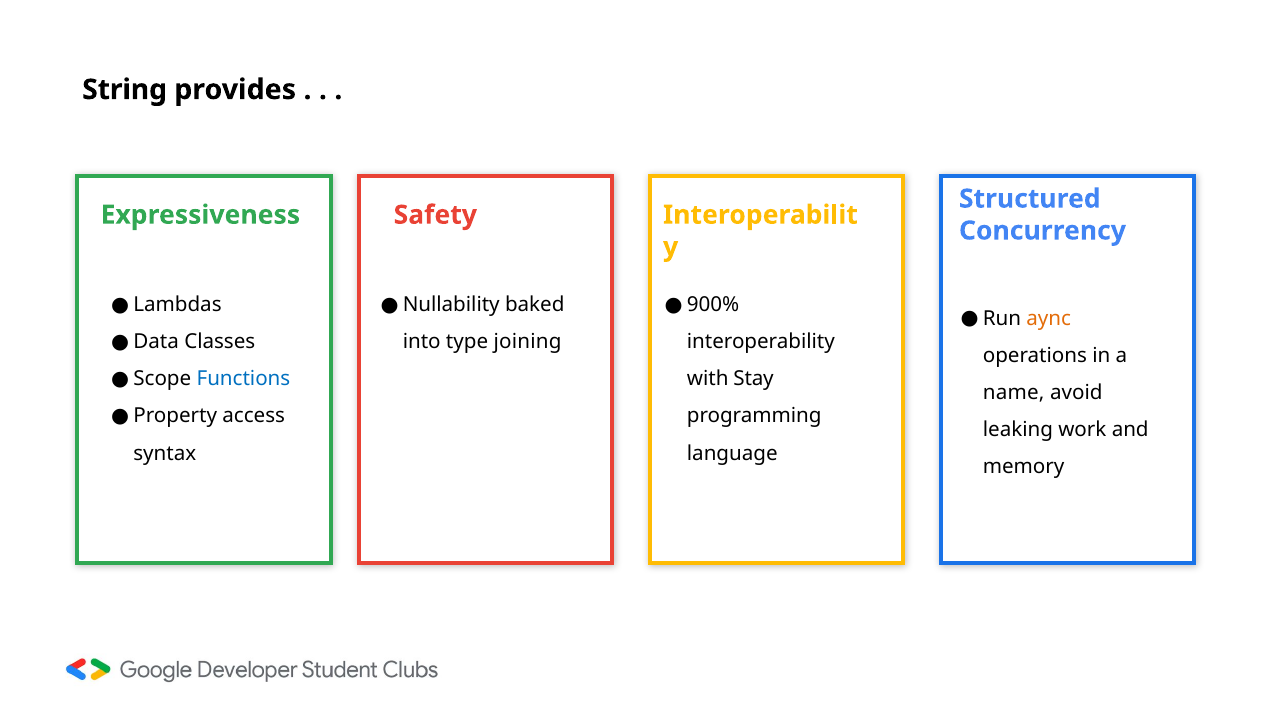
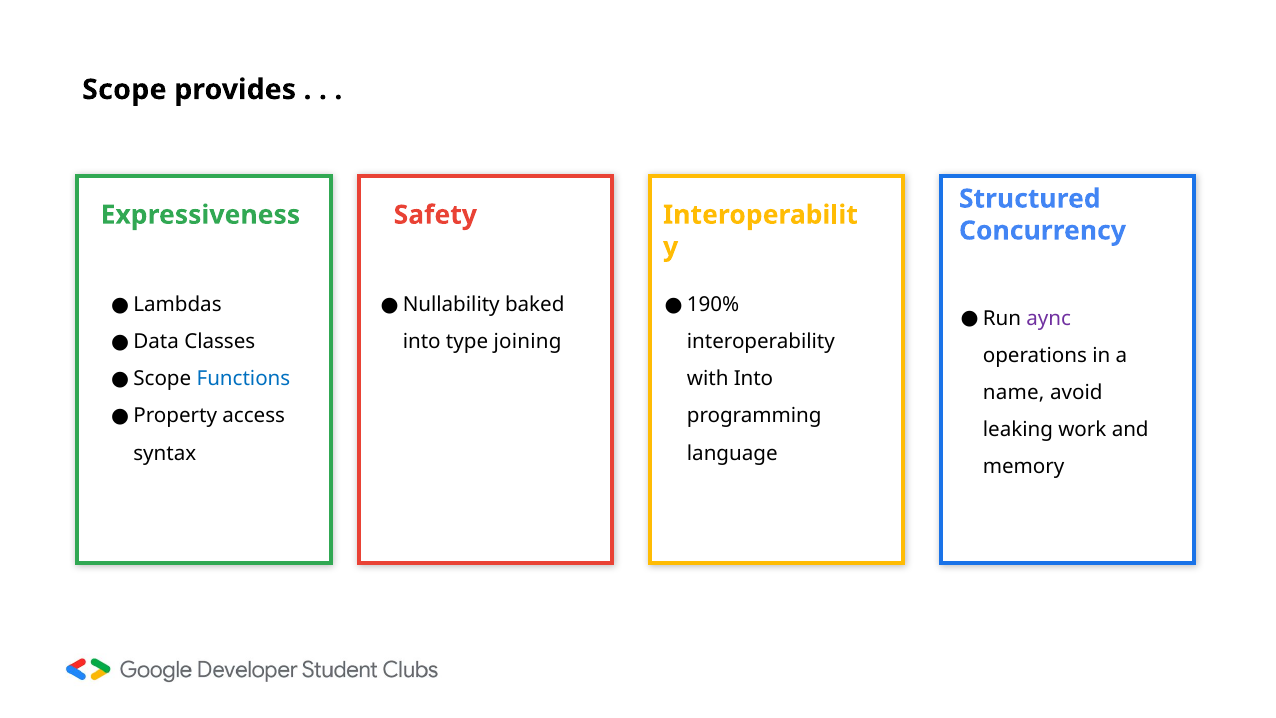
String at (125, 90): String -> Scope
900%: 900% -> 190%
aync colour: orange -> purple
with Stay: Stay -> Into
